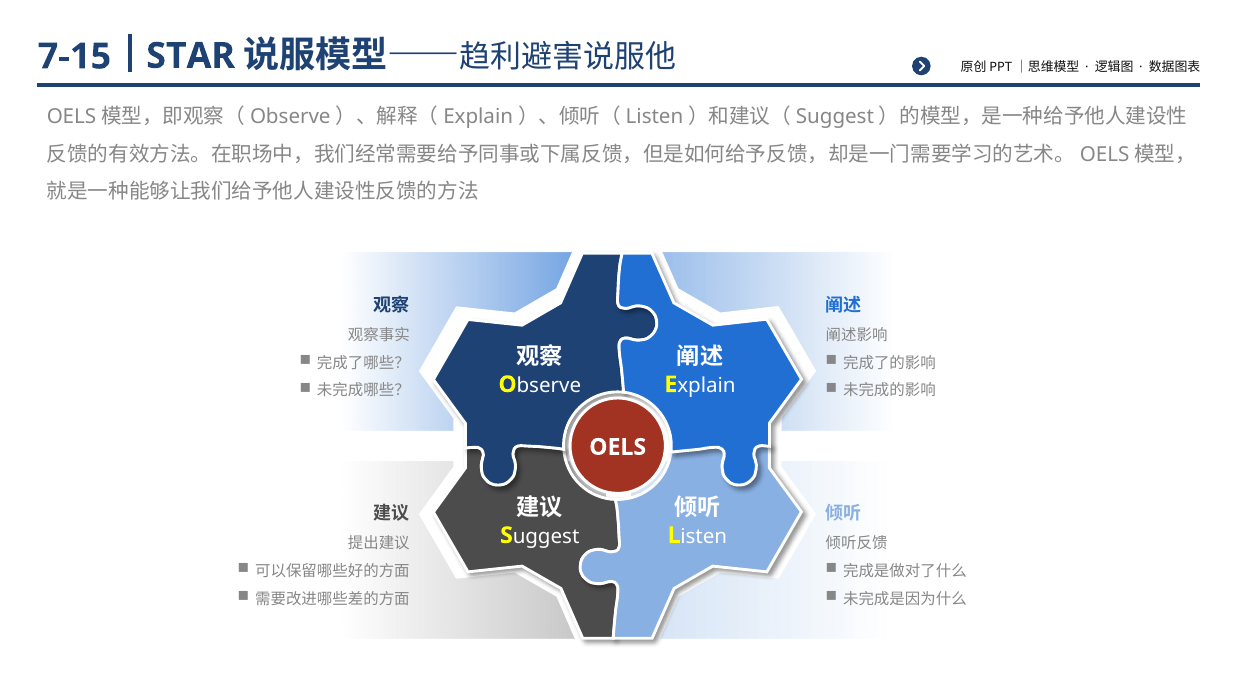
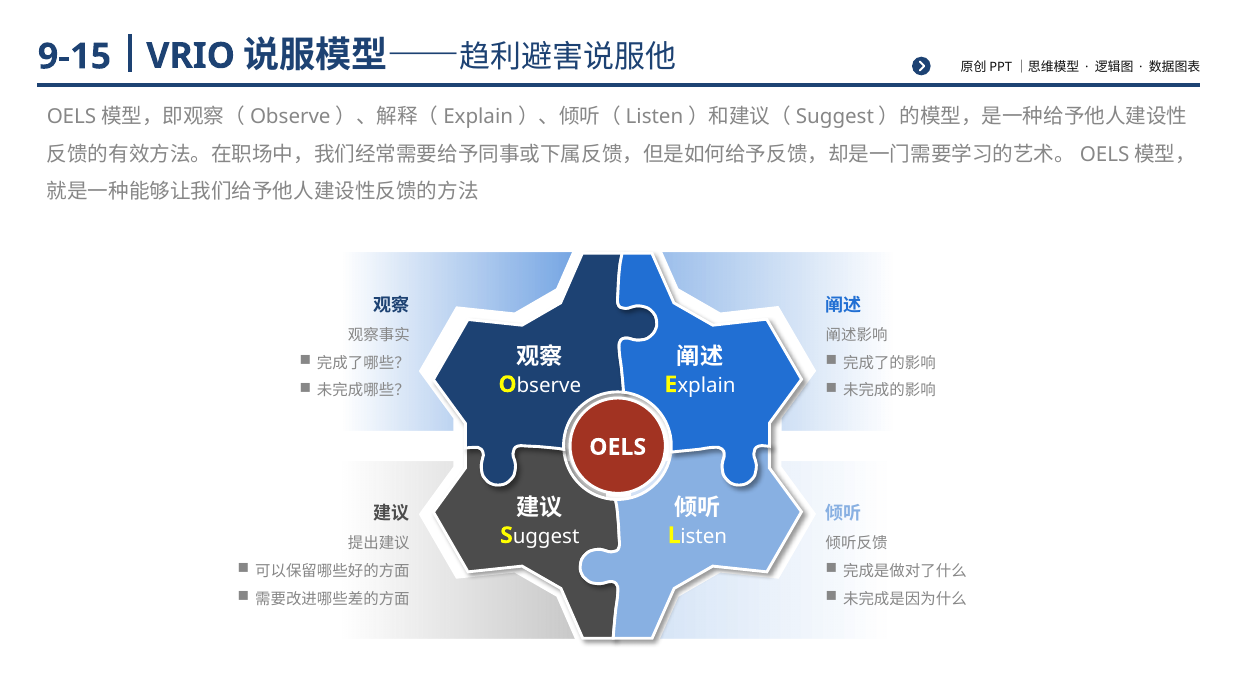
STAR: STAR -> VRIO
7-15: 7-15 -> 9-15
